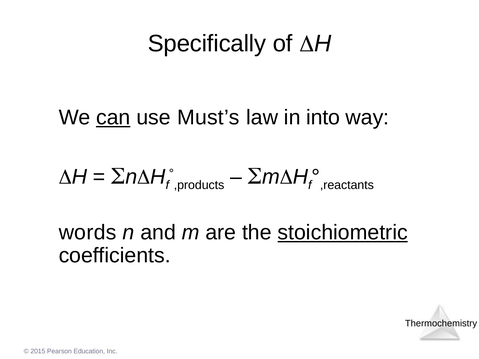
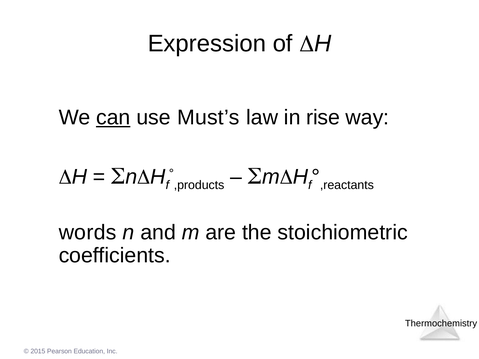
Specifically: Specifically -> Expression
into: into -> rise
stoichiometric underline: present -> none
